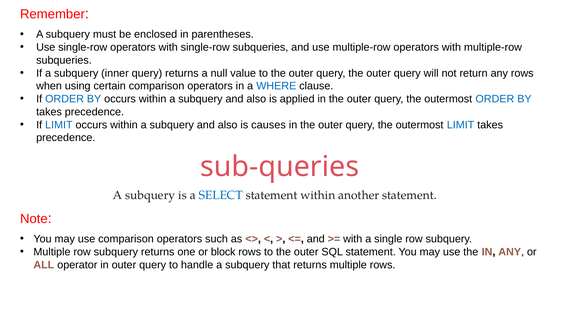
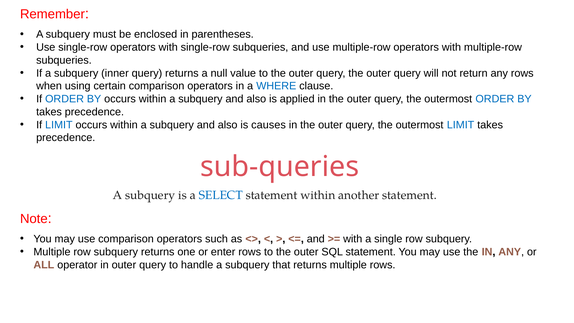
block: block -> enter
